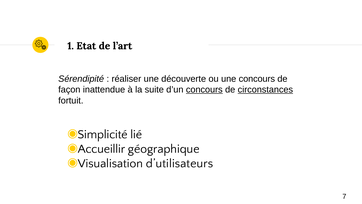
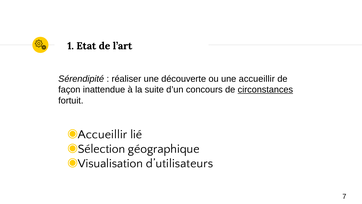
une concours: concours -> accueillir
concours at (204, 90) underline: present -> none
Simplicité at (103, 134): Simplicité -> Accueillir
Accueillir: Accueillir -> Sélection
